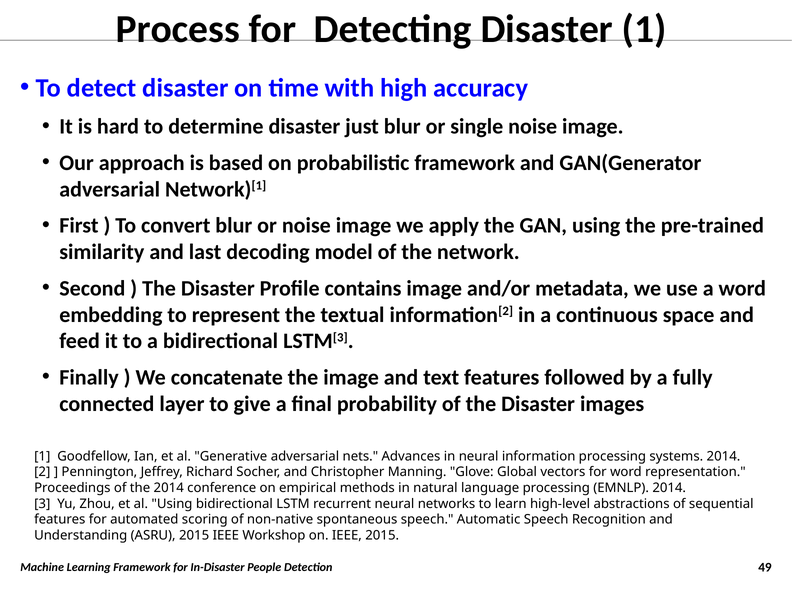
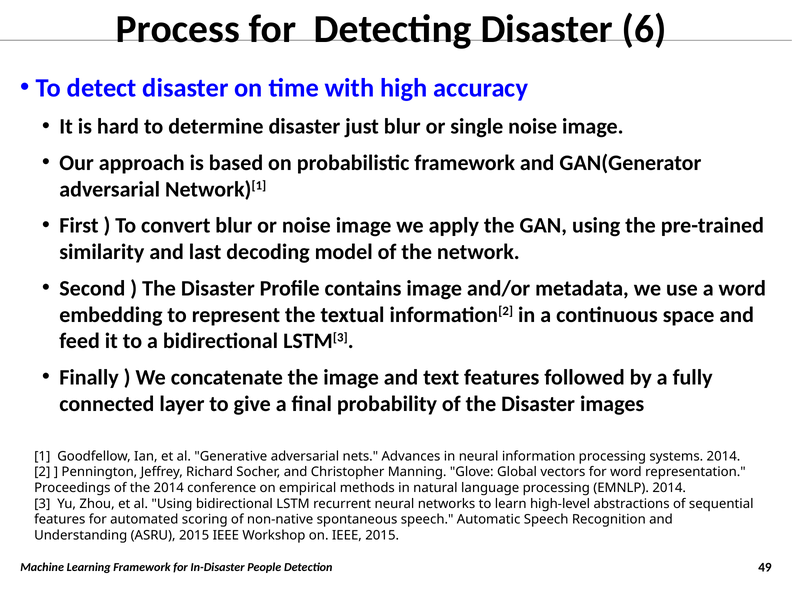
Disaster 1: 1 -> 6
